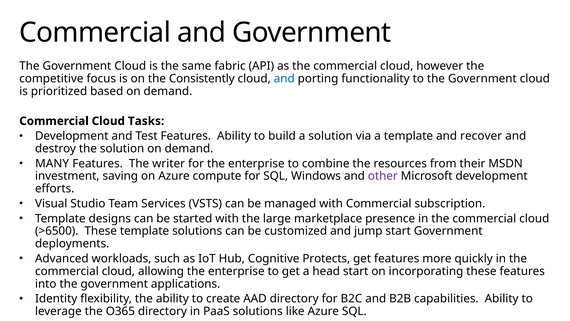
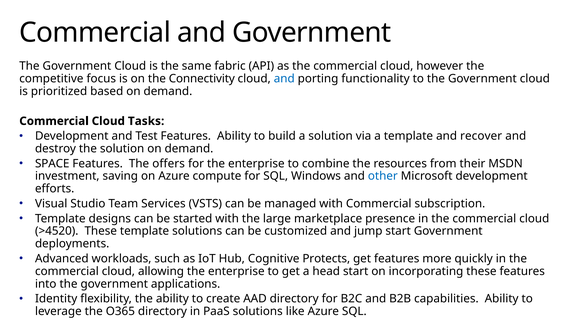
Consistently: Consistently -> Connectivity
MANY: MANY -> SPACE
writer: writer -> offers
other colour: purple -> blue
>6500: >6500 -> >4520
